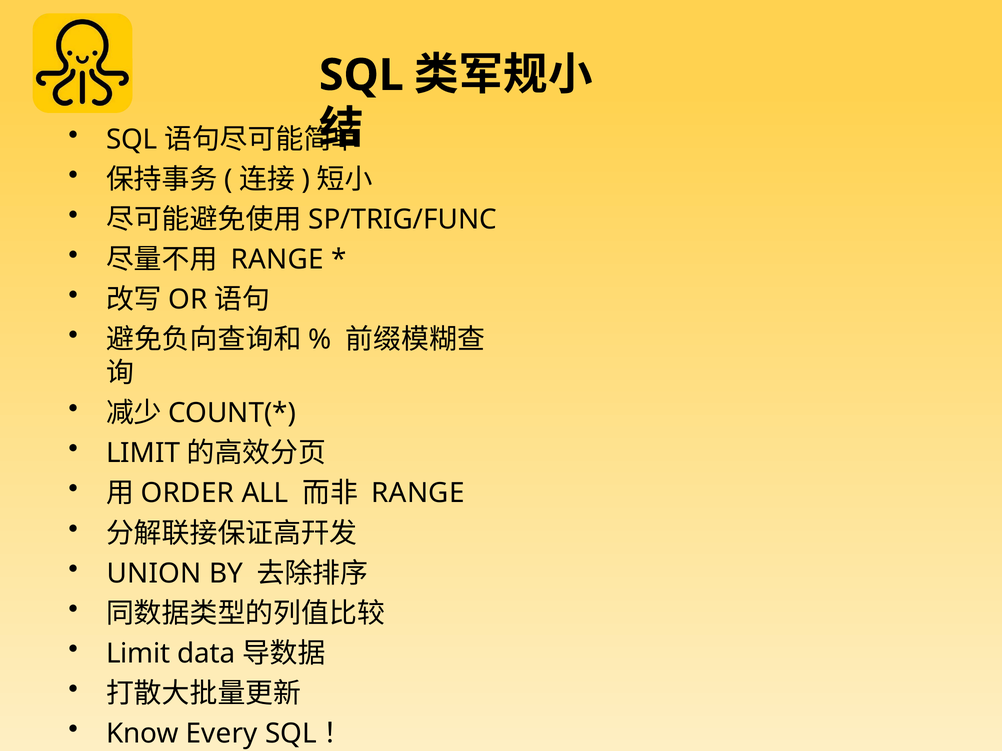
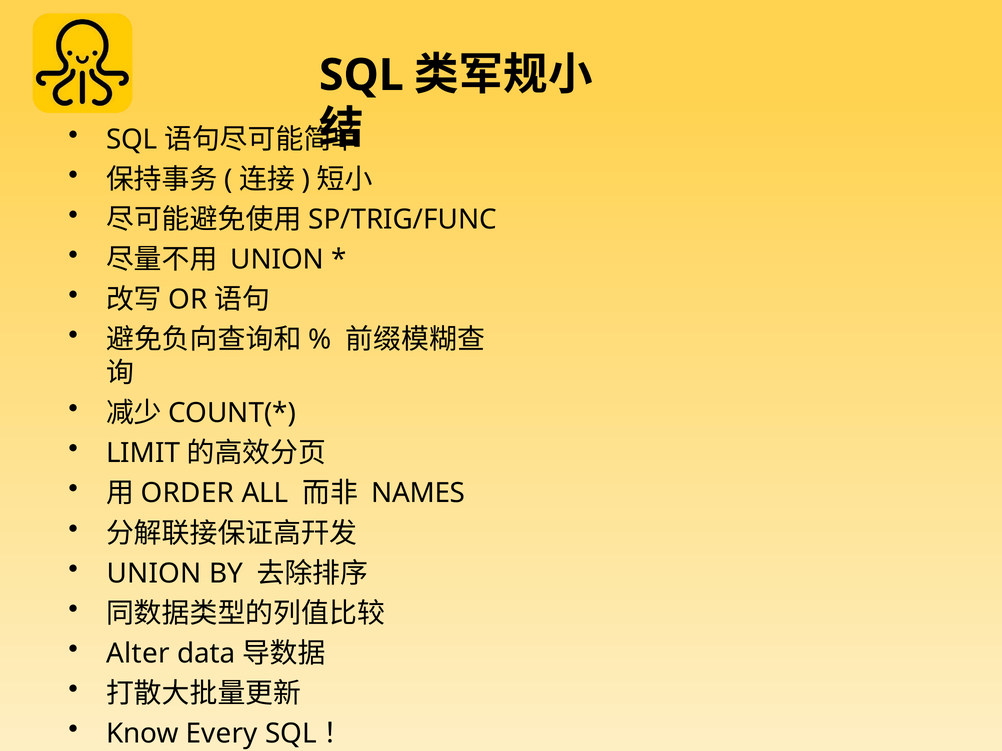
RANGE at (277, 260): RANGE -> UNION
RANGE at (418, 494): RANGE -> NAMES
Limit at (138, 654): Limit -> Alter
